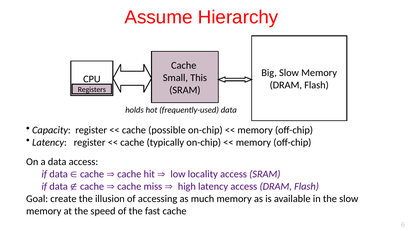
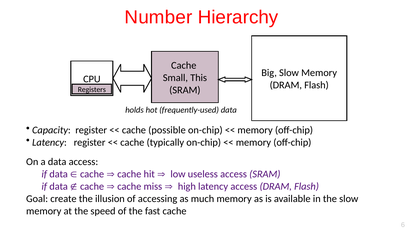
Assume: Assume -> Number
locality: locality -> useless
